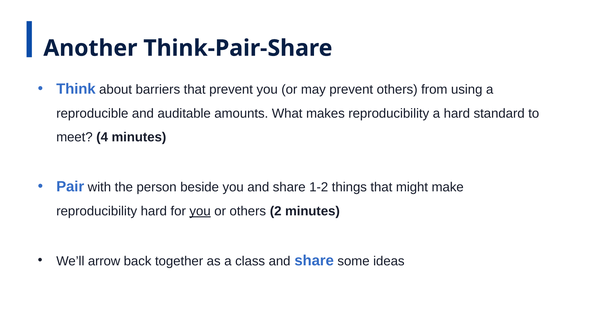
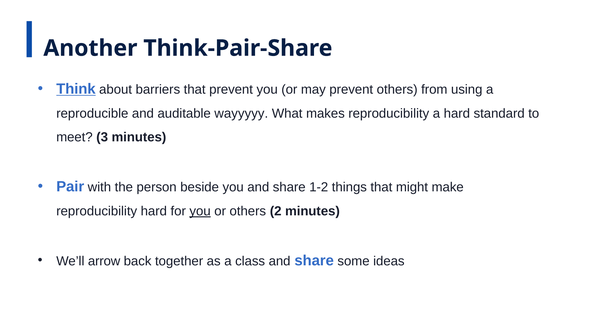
Think underline: none -> present
amounts: amounts -> wayyyyy
4: 4 -> 3
